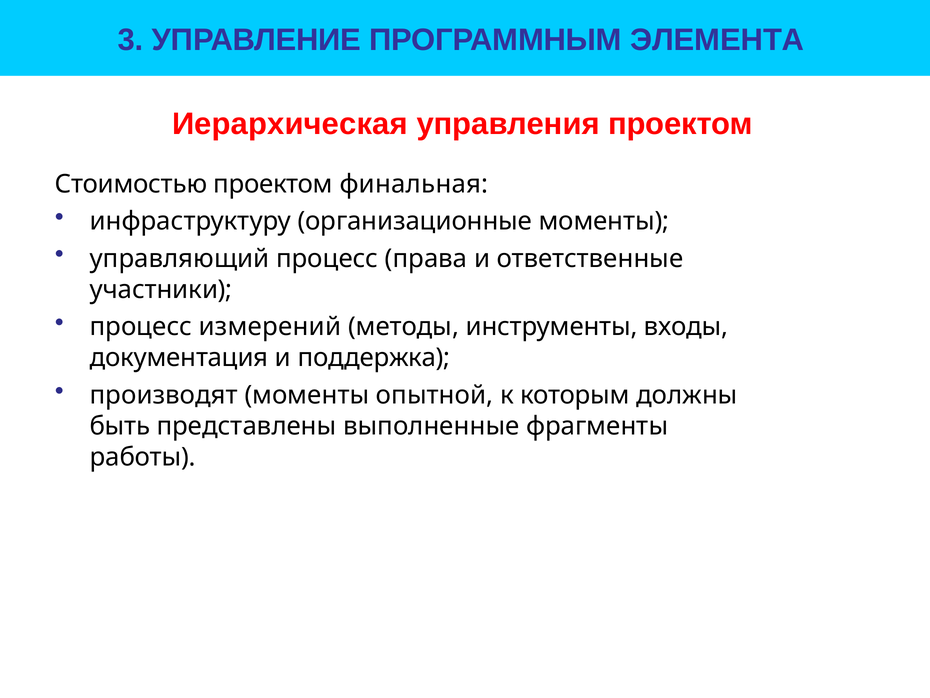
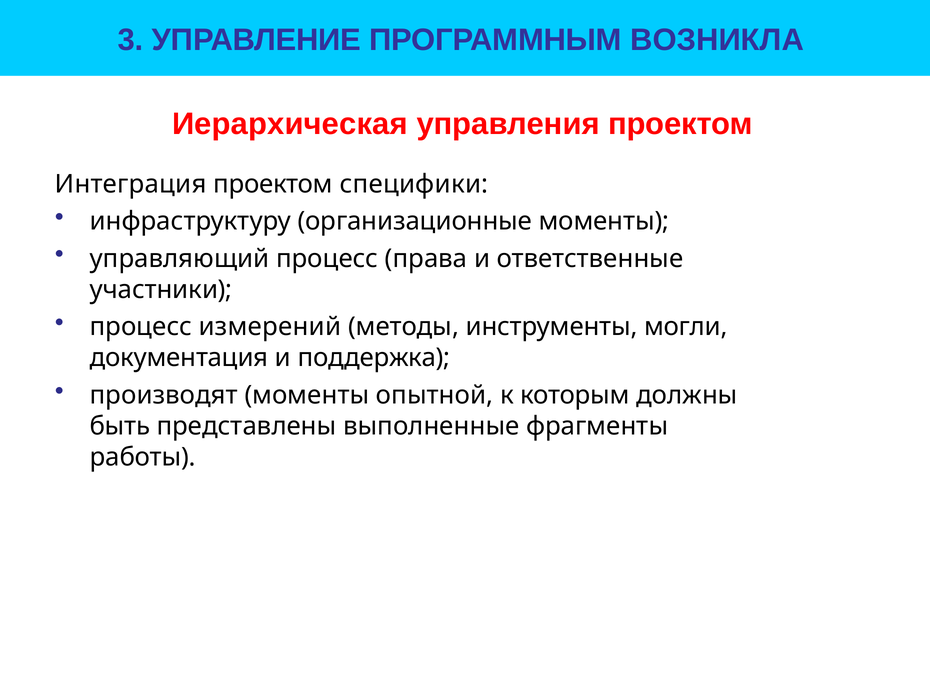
ЭЛЕМЕНТА: ЭЛЕМЕНТА -> ВОЗНИКЛА
Стоимостью: Стоимостью -> Интеграция
финальная: финальная -> специфики
входы: входы -> могли
